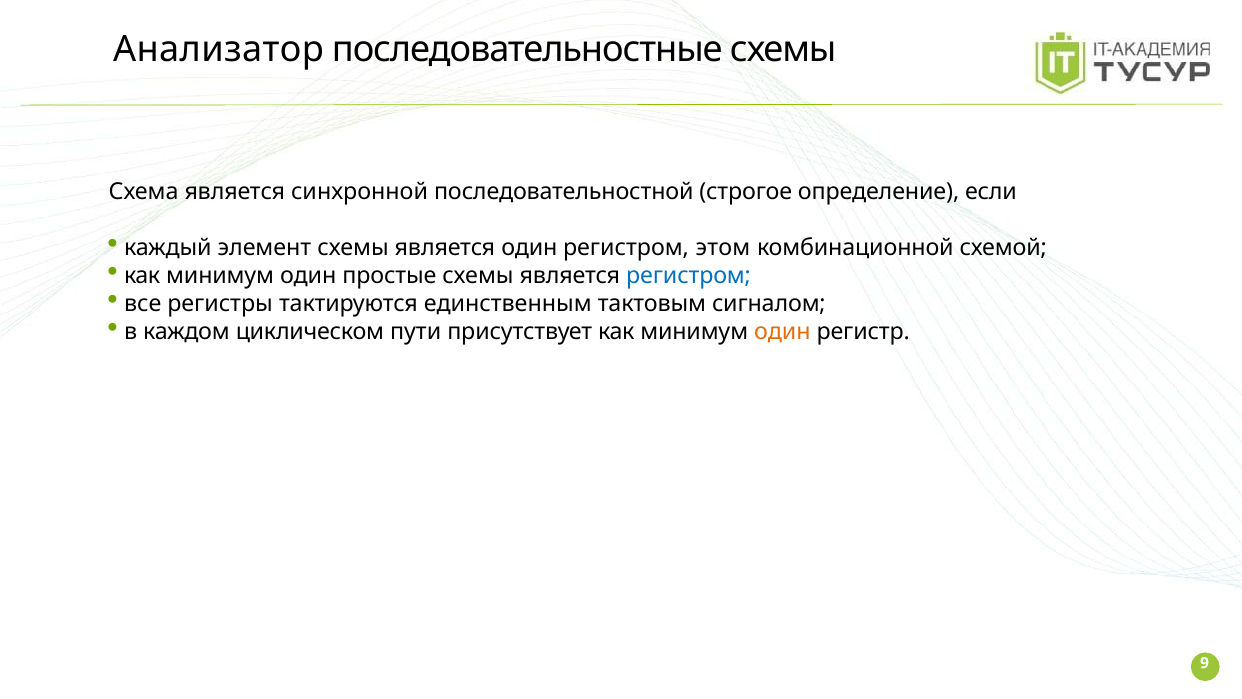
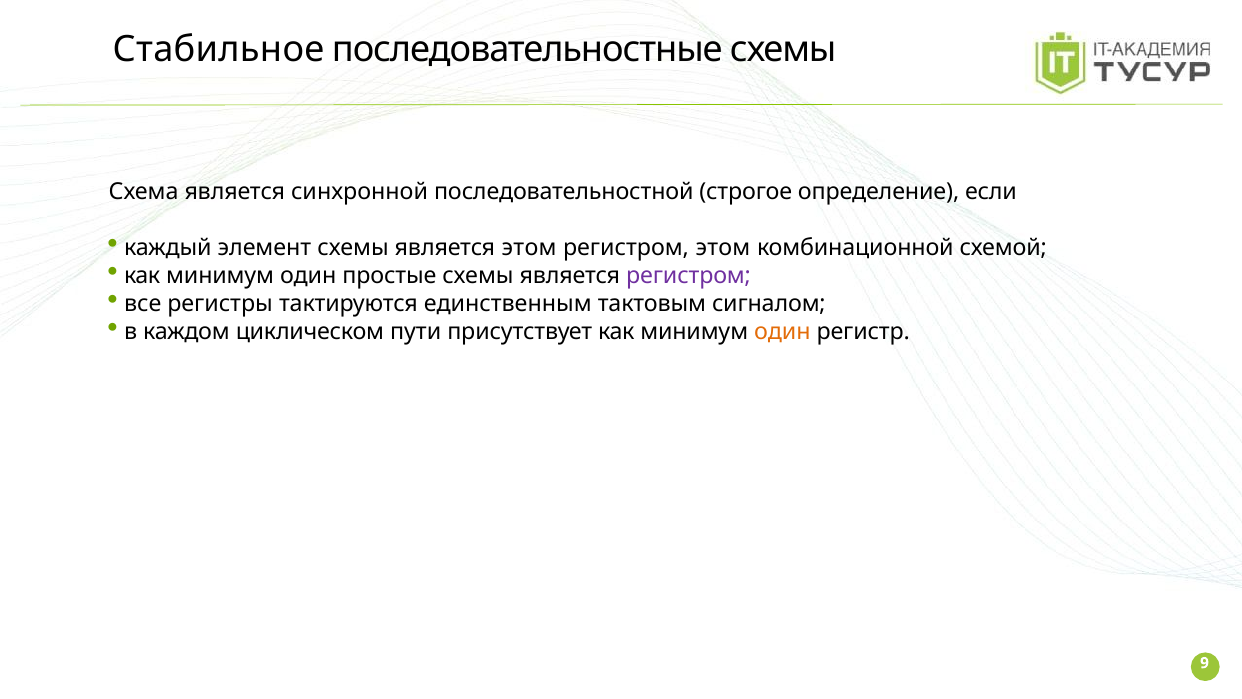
Анализатор: Анализатор -> Стабильное
является один: один -> этом
регистром at (689, 276) colour: blue -> purple
